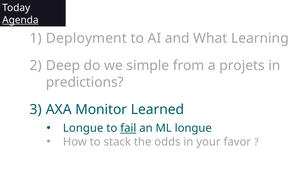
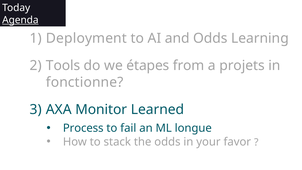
and What: What -> Odds
Deep: Deep -> Tools
simple: simple -> étapes
predictions: predictions -> fonctionne
Longue at (83, 128): Longue -> Process
fail underline: present -> none
